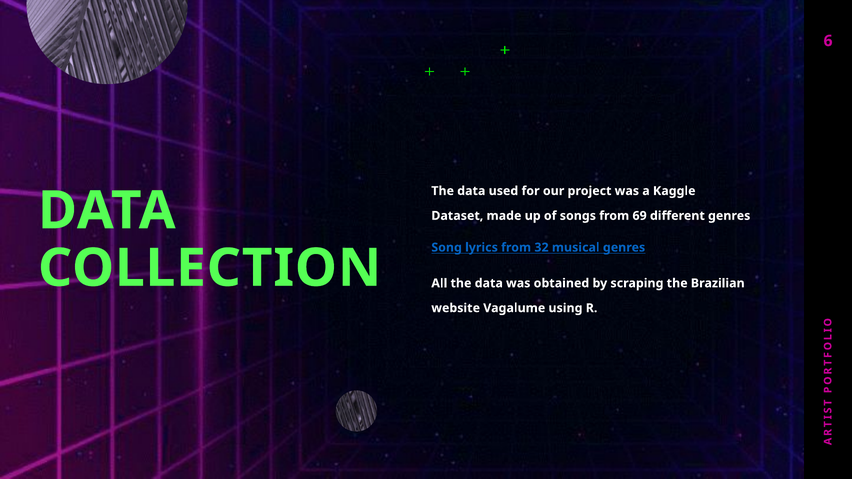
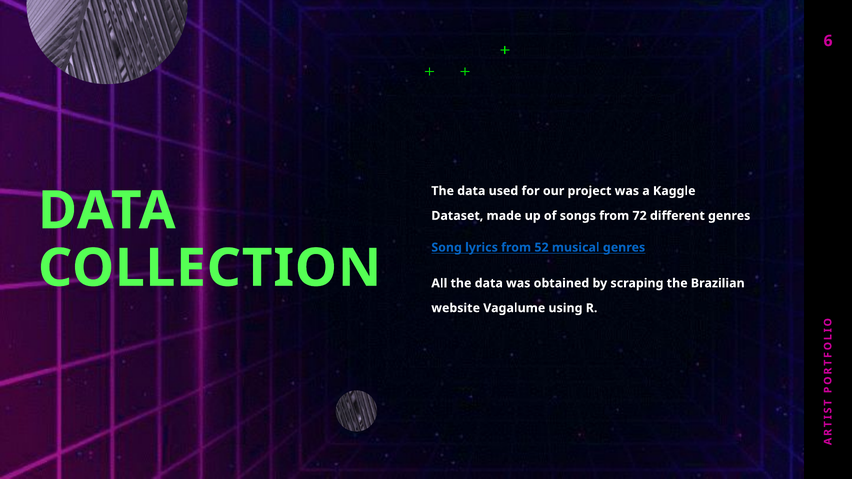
69: 69 -> 72
32: 32 -> 52
